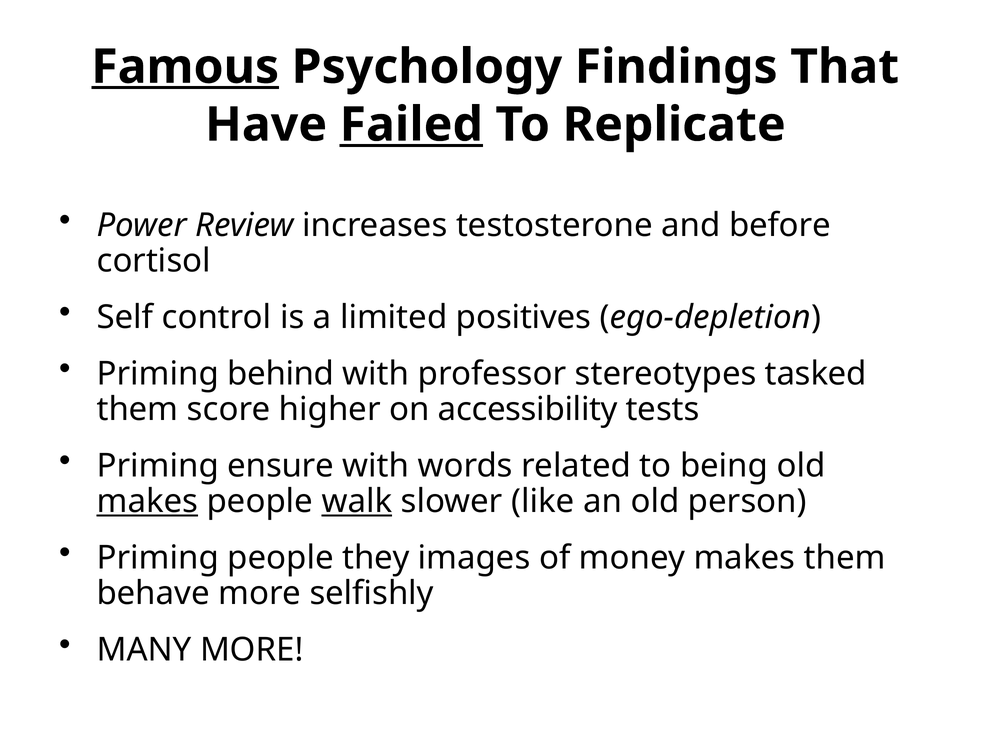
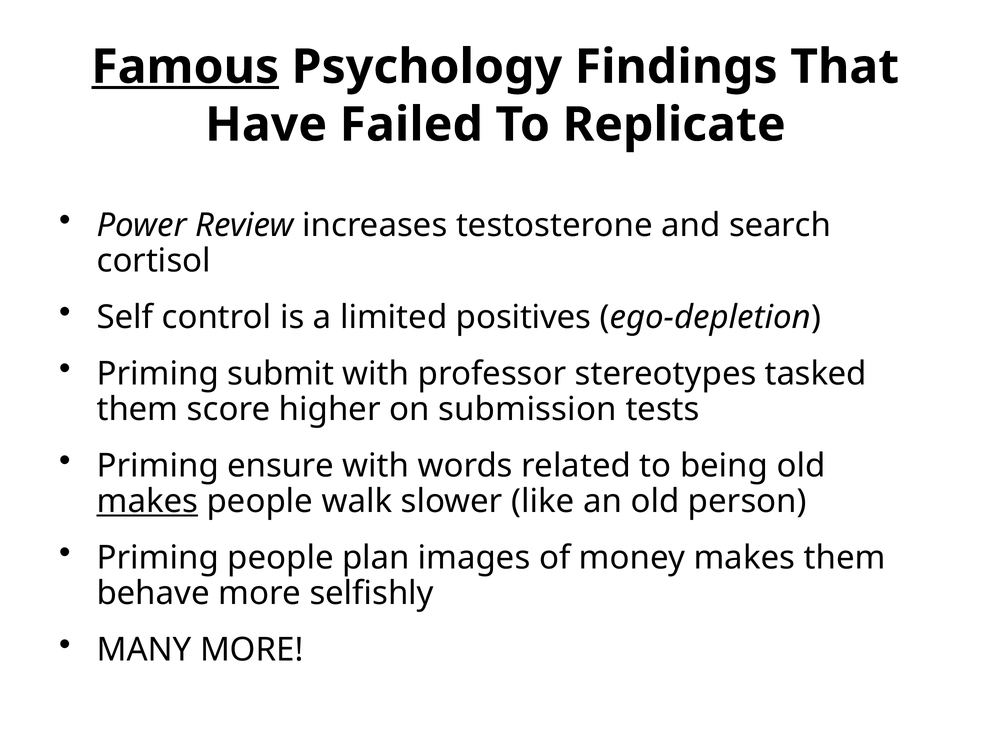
Failed underline: present -> none
before: before -> search
behind: behind -> submit
accessibility: accessibility -> submission
walk underline: present -> none
they: they -> plan
